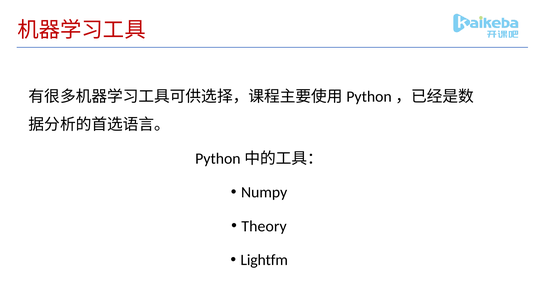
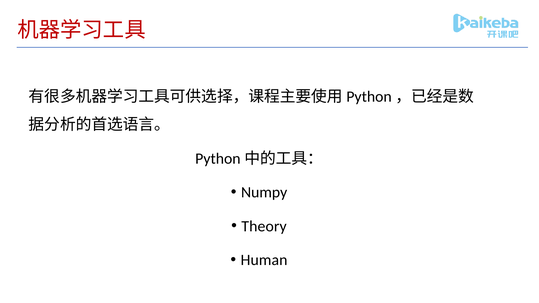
Lightfm: Lightfm -> Human
